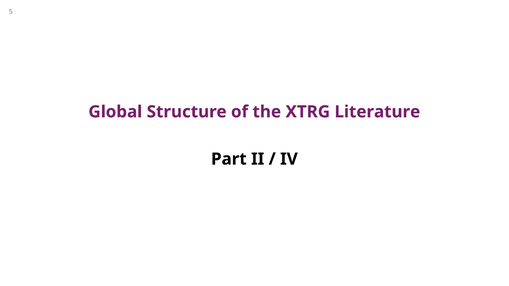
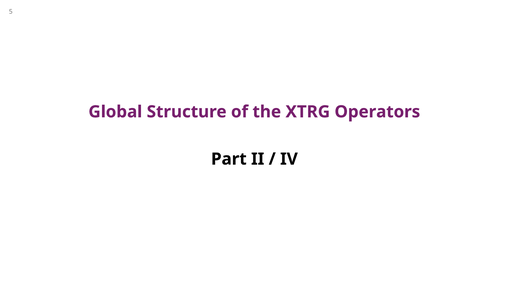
Literature: Literature -> Operators
